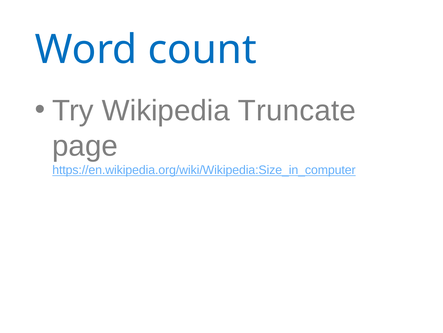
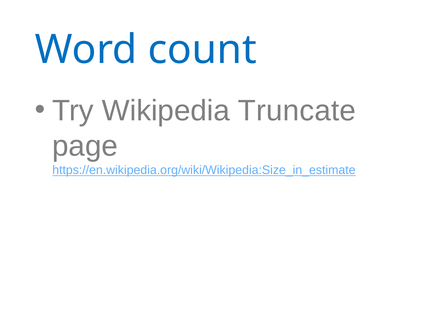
https://en.wikipedia.org/wiki/Wikipedia:Size_in_computer: https://en.wikipedia.org/wiki/Wikipedia:Size_in_computer -> https://en.wikipedia.org/wiki/Wikipedia:Size_in_estimate
